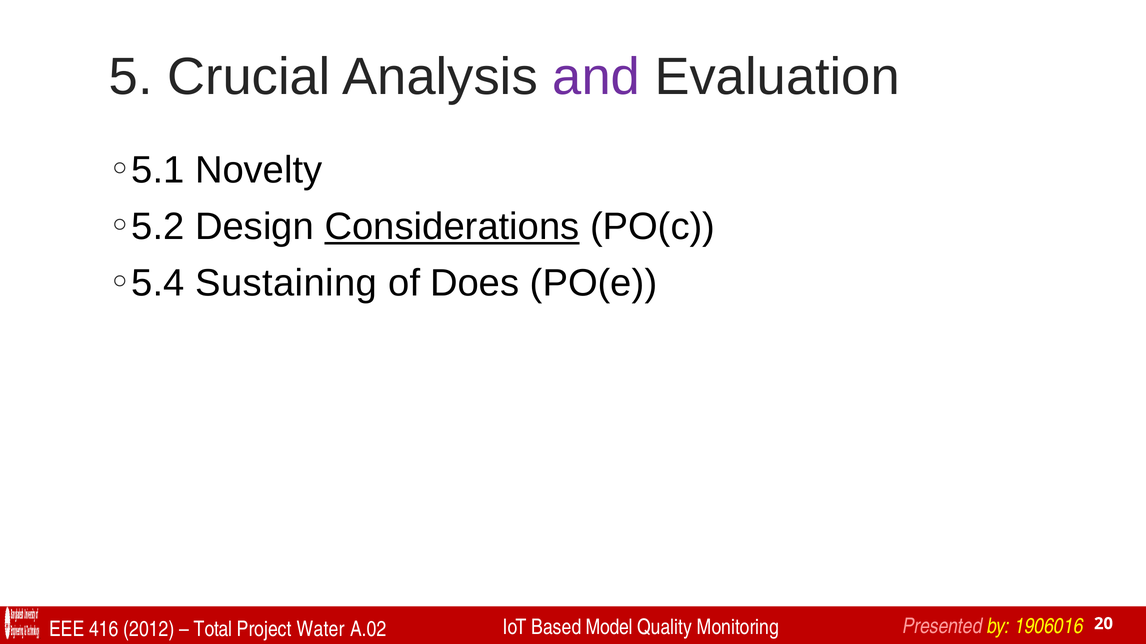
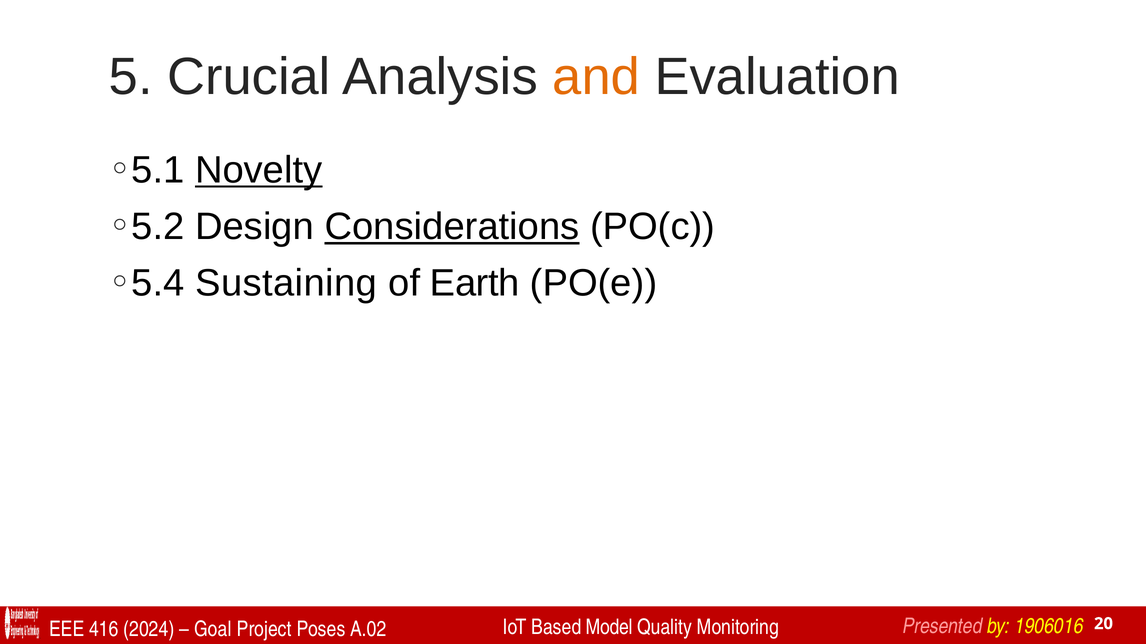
and colour: purple -> orange
Novelty underline: none -> present
Does: Does -> Earth
2012: 2012 -> 2024
Total: Total -> Goal
Water: Water -> Poses
